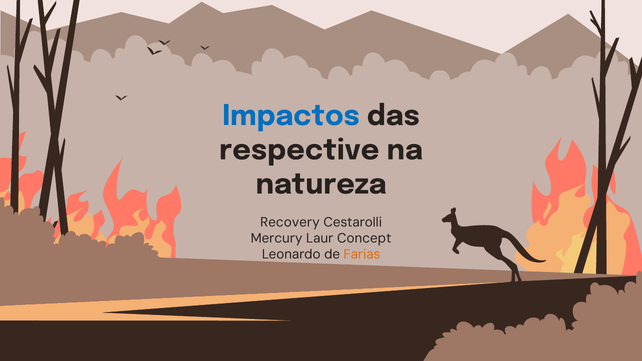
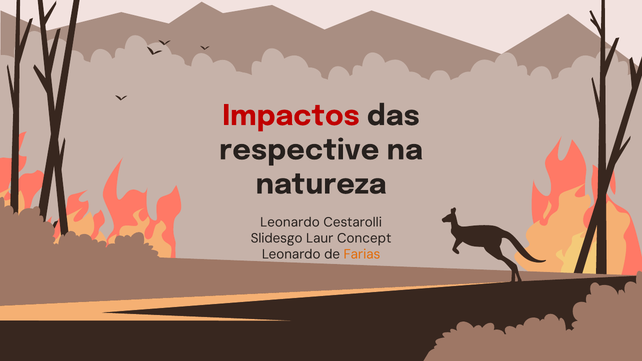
Impactos colour: blue -> red
Recovery at (290, 222): Recovery -> Leonardo
Mercury: Mercury -> Slidesgo
